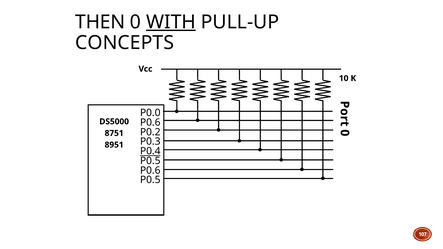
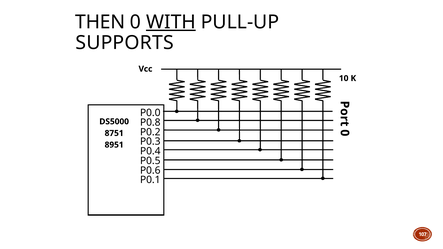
CONCEPTS: CONCEPTS -> SUPPORTS
P0.6 at (150, 123): P0.6 -> P0.8
P0.4 underline: present -> none
P0.5 at (150, 180): P0.5 -> P0.1
